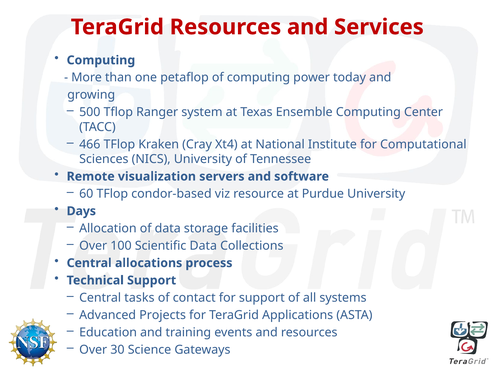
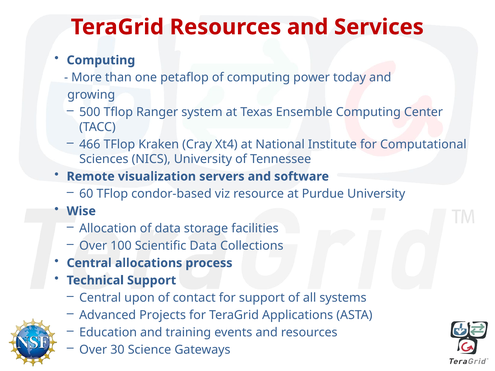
Days: Days -> Wise
tasks: tasks -> upon
